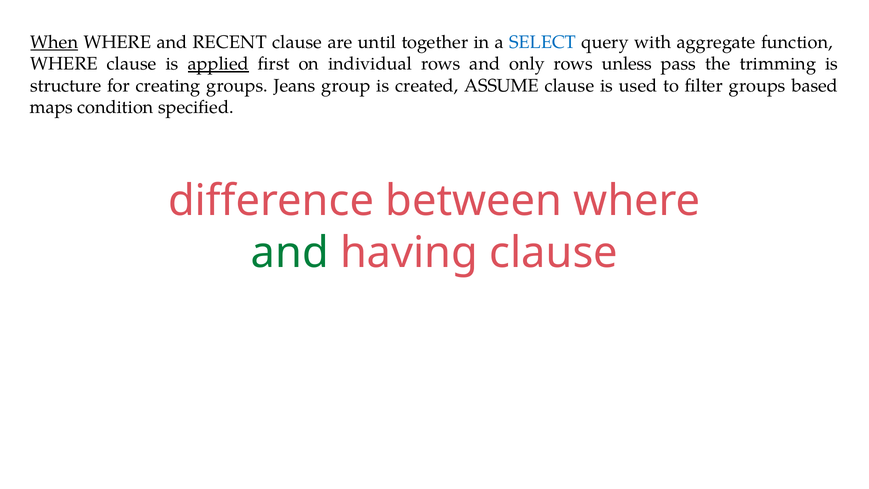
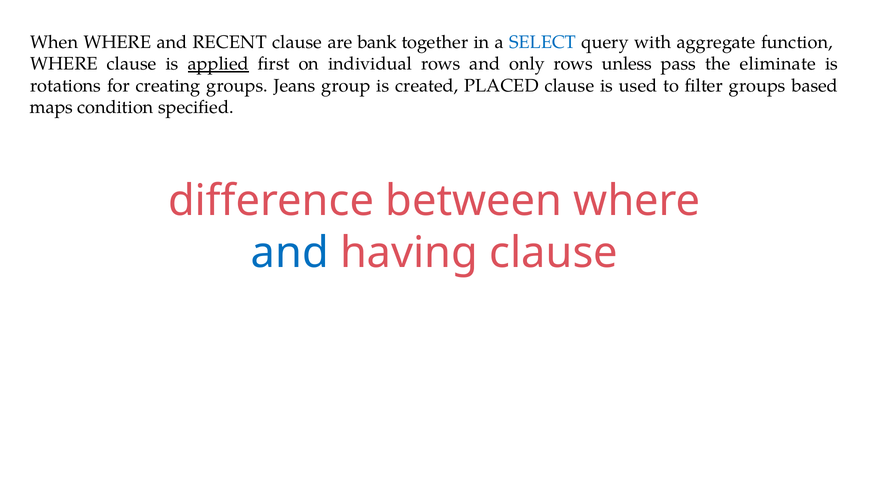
When underline: present -> none
until: until -> bank
trimming: trimming -> eliminate
structure: structure -> rotations
ASSUME: ASSUME -> PLACED
and at (290, 253) colour: green -> blue
